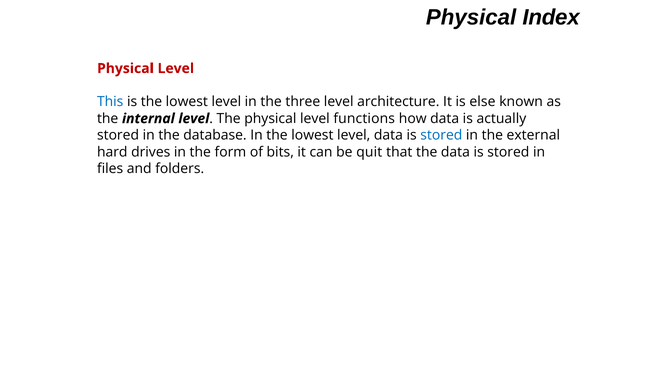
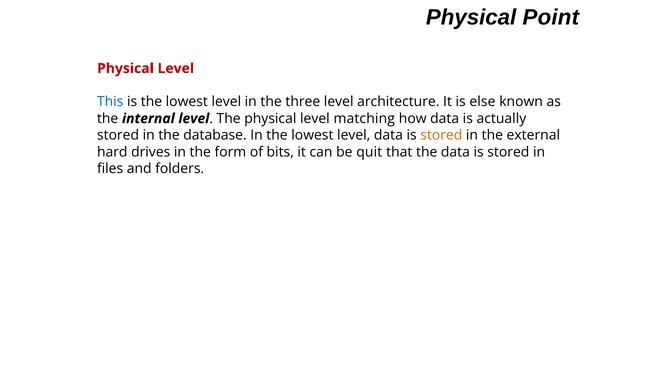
Index: Index -> Point
functions: functions -> matching
stored at (441, 135) colour: blue -> orange
